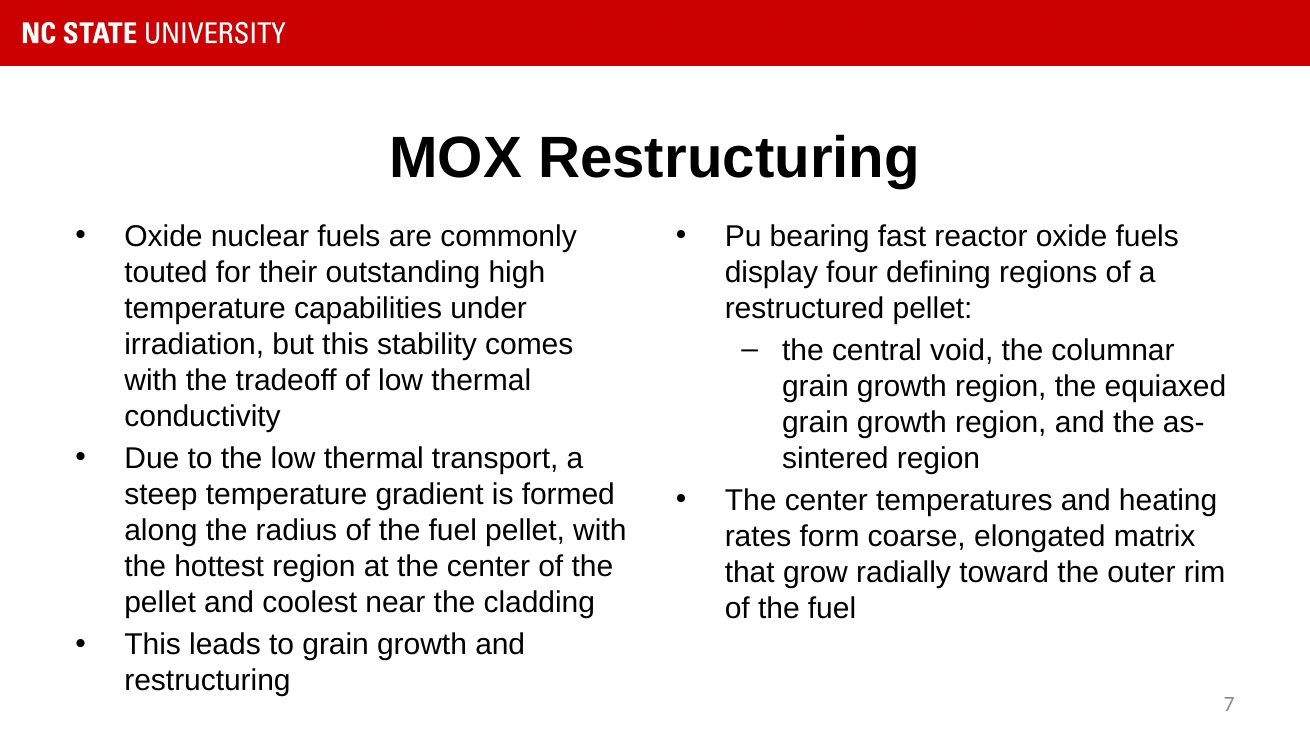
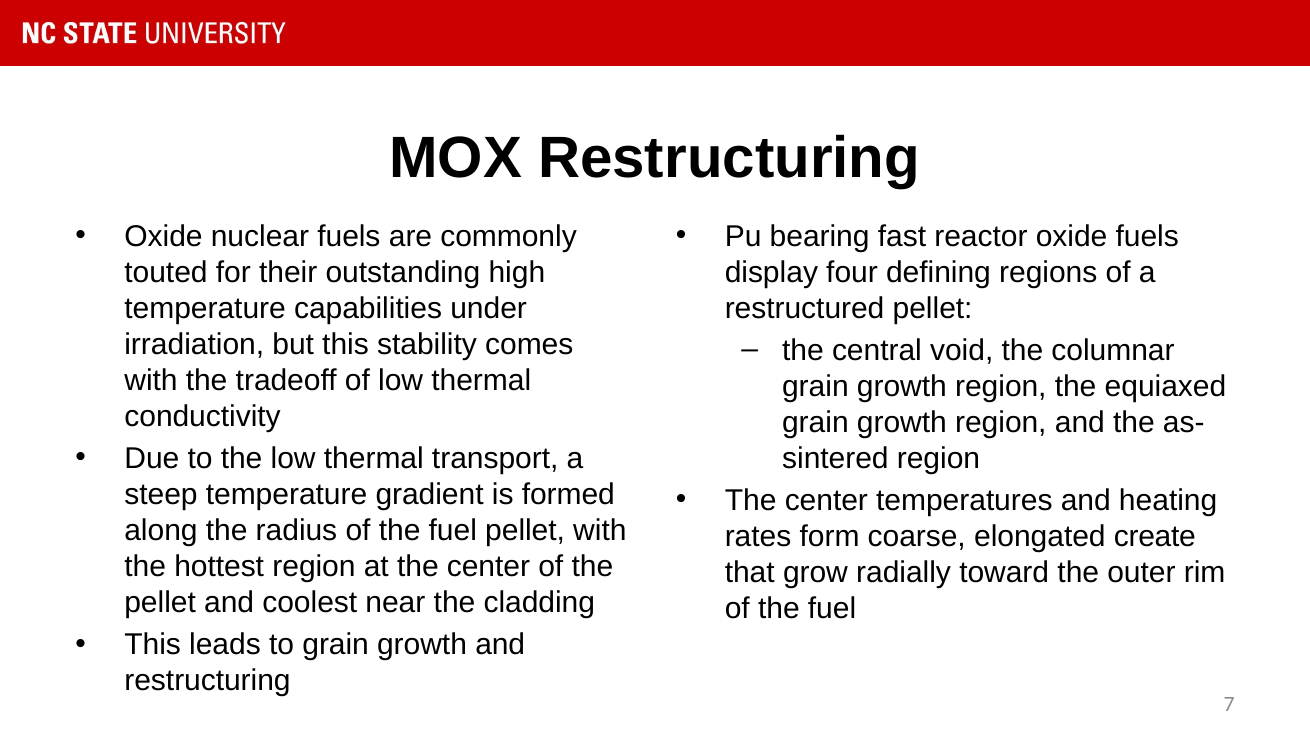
matrix: matrix -> create
